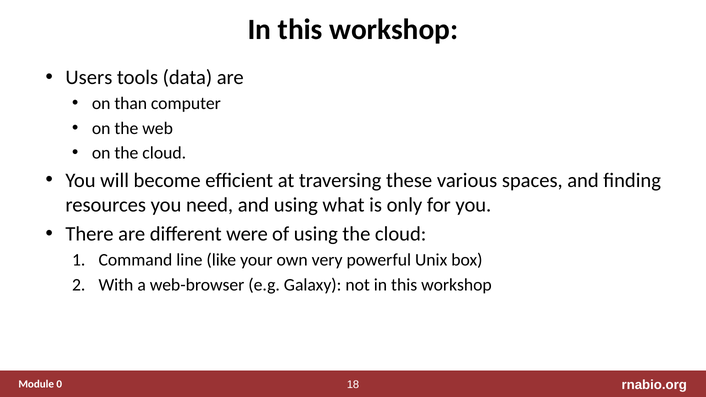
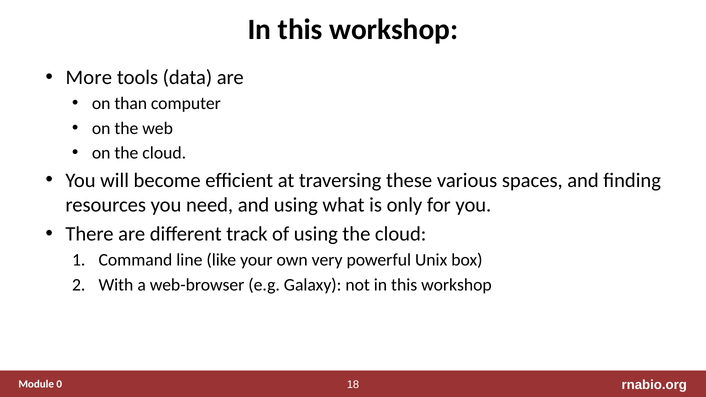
Users: Users -> More
were: were -> track
